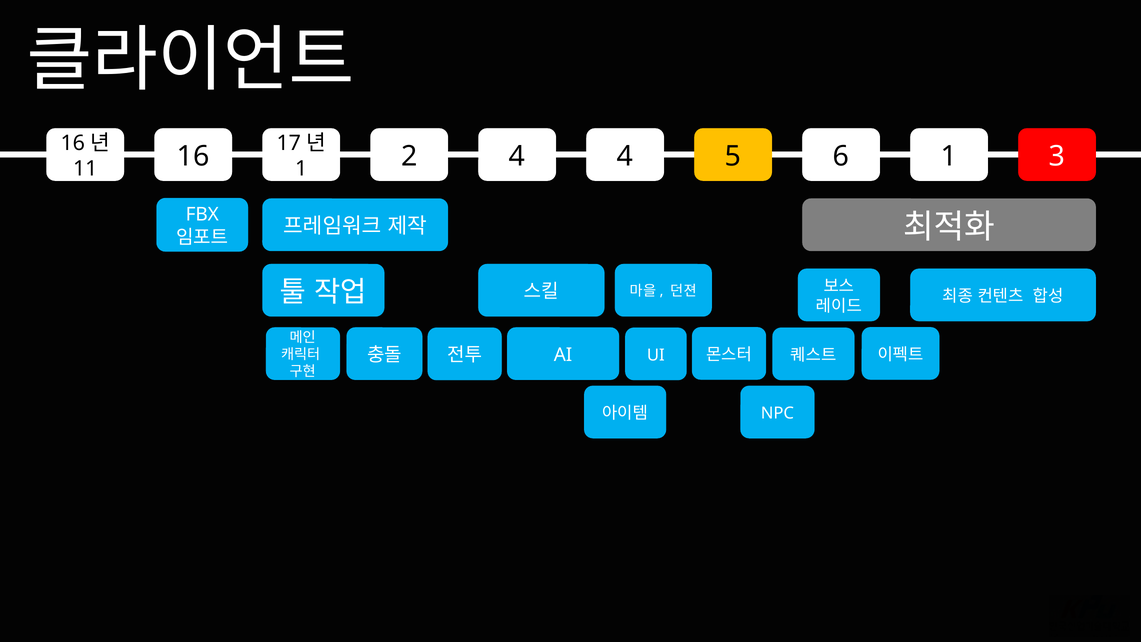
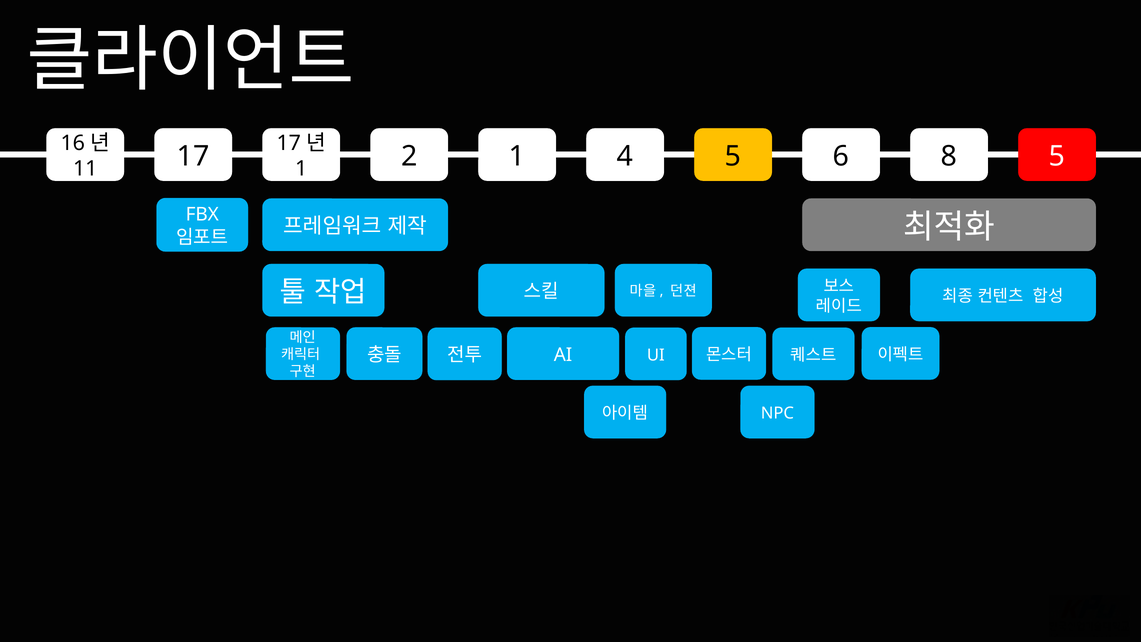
2 4: 4 -> 1
6 1: 1 -> 8
5 3: 3 -> 5
16: 16 -> 17
